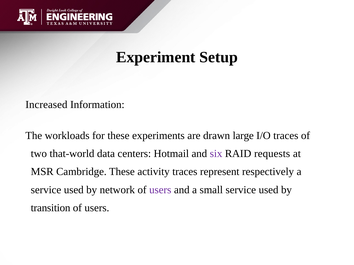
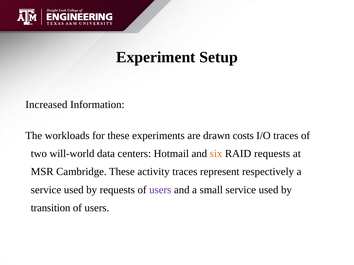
large: large -> costs
that-world: that-world -> will-world
six colour: purple -> orange
by network: network -> requests
